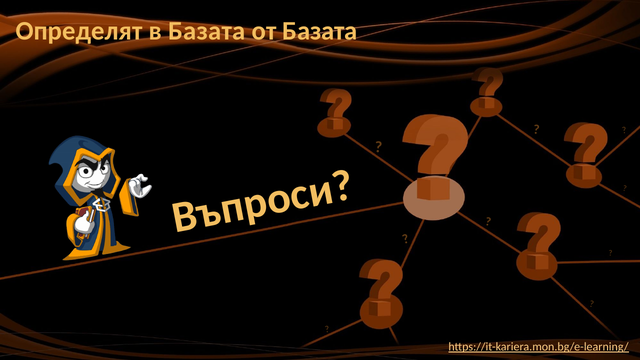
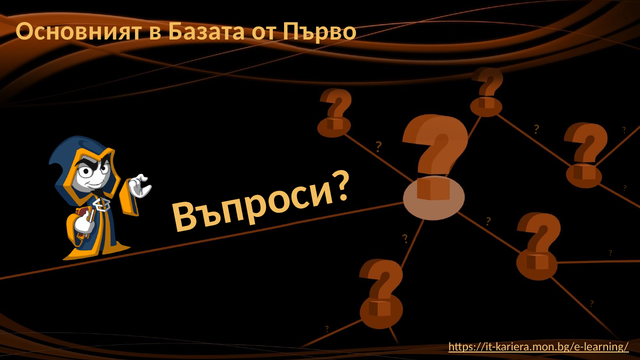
Определят: Определят -> Основният
от Базата: Базата -> Първо
